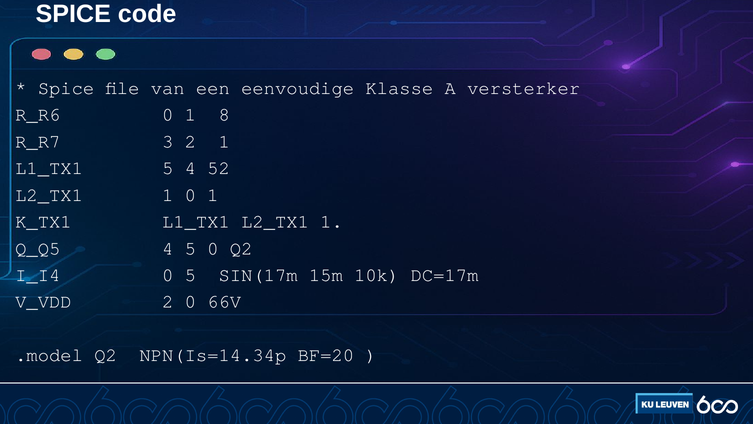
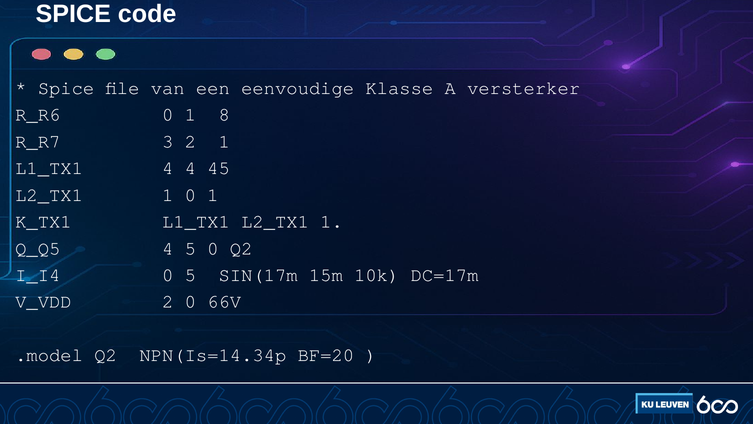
L1_TX1 5: 5 -> 4
52: 52 -> 45
